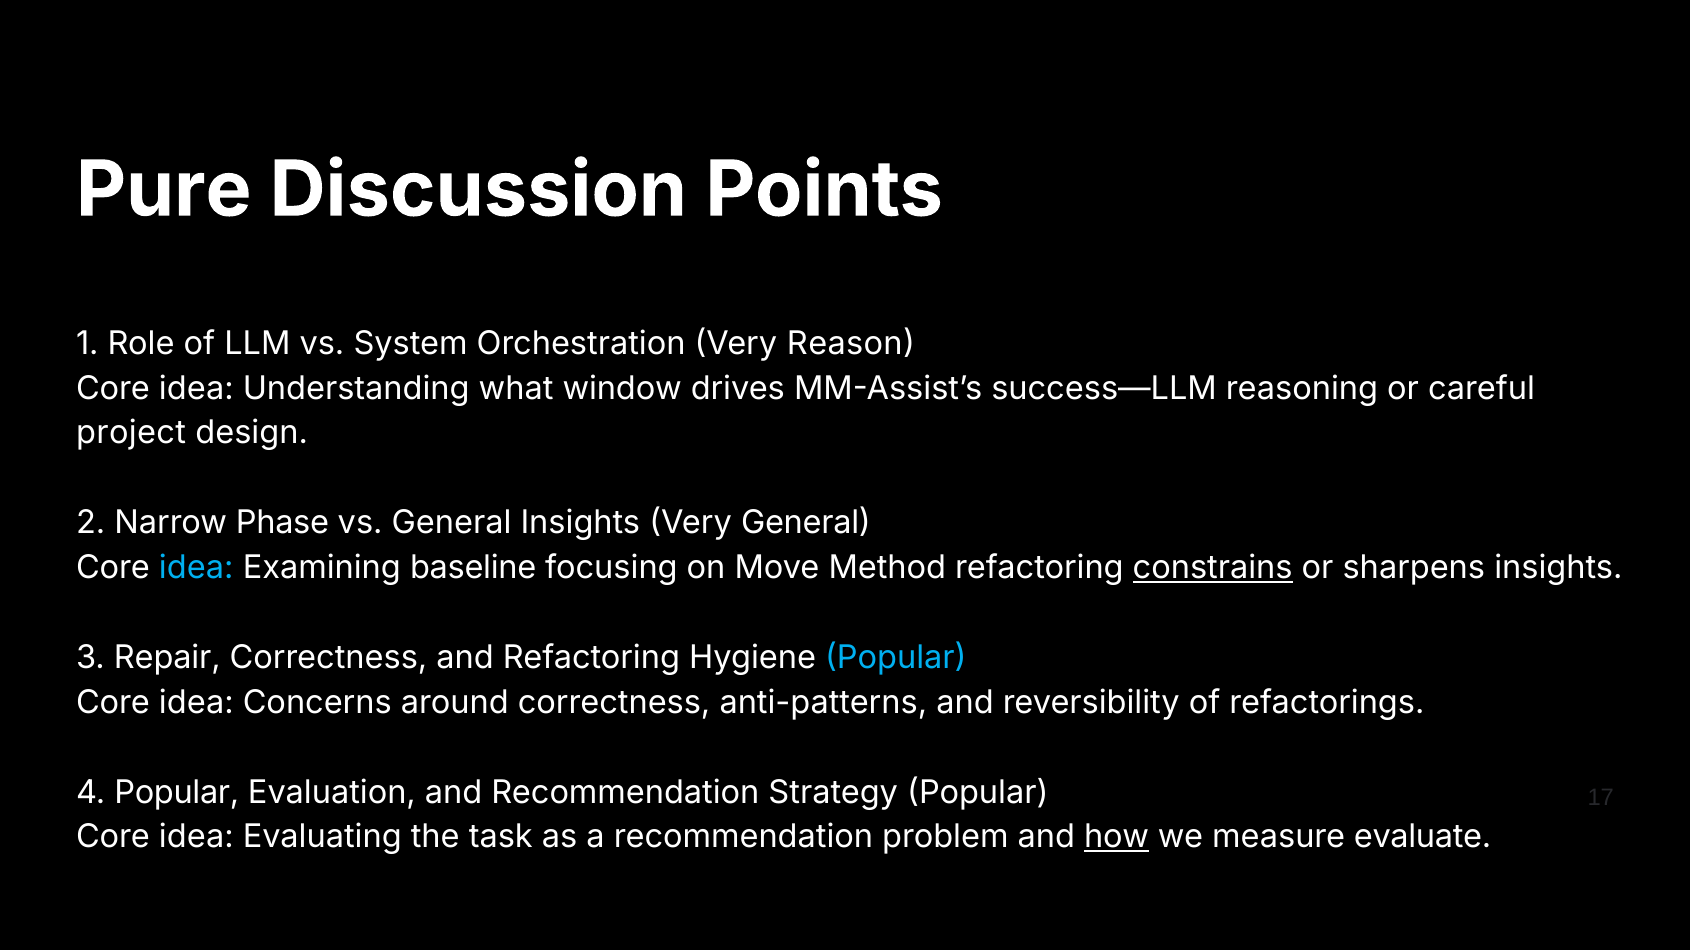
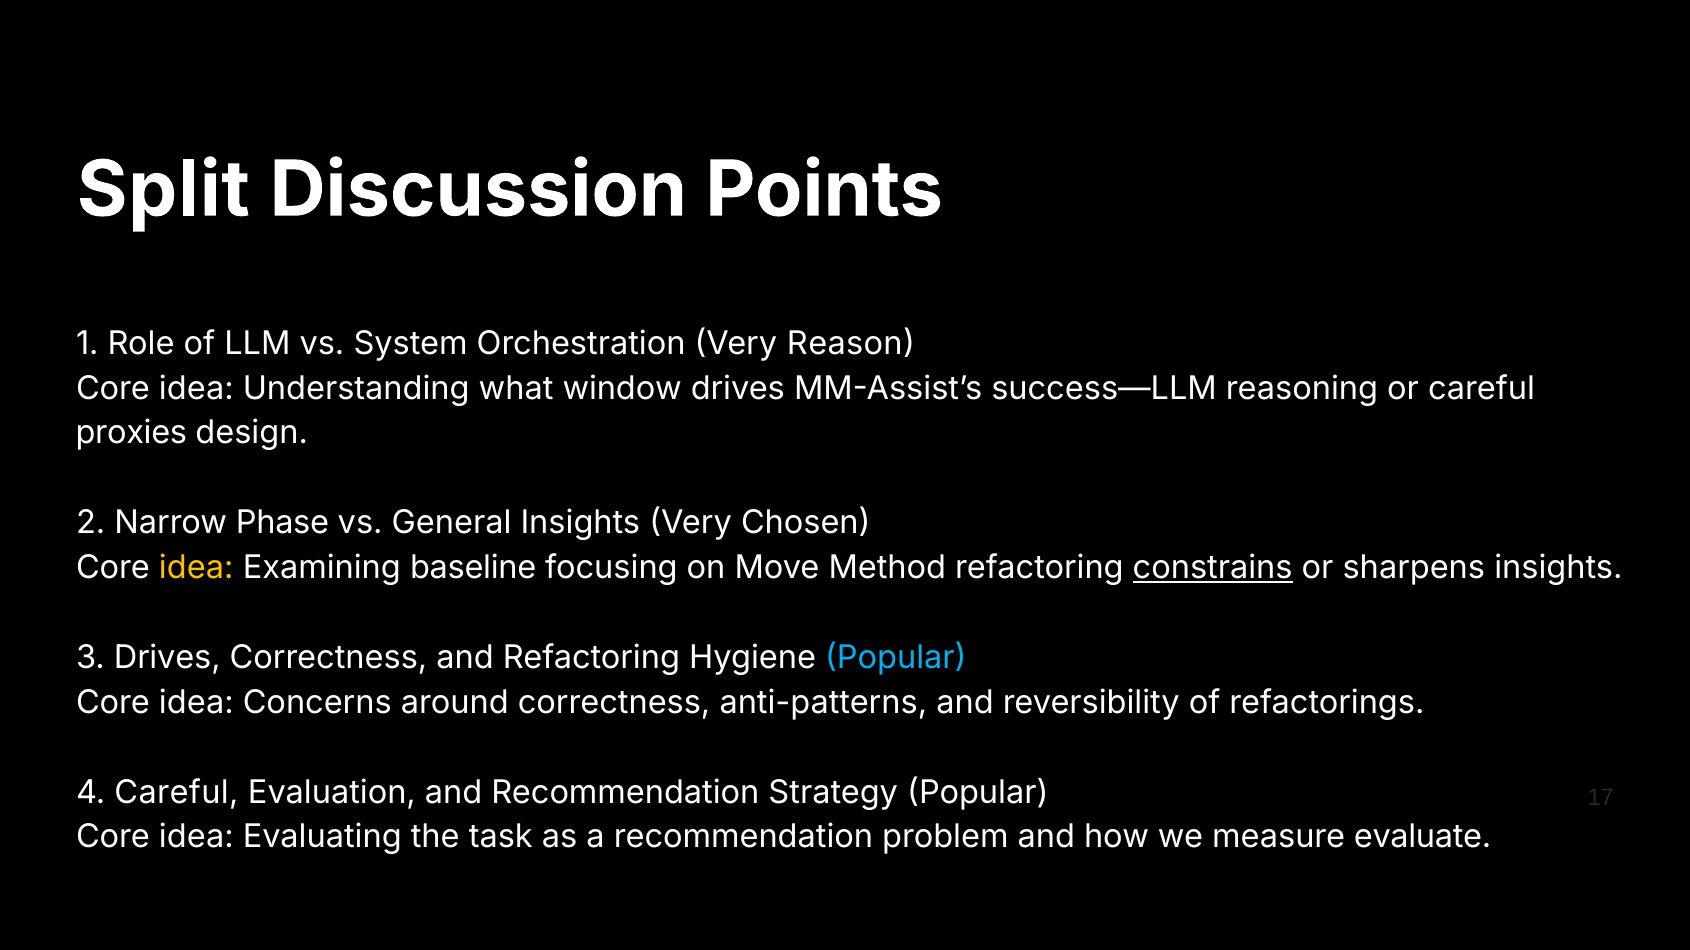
Pure: Pure -> Split
project: project -> proxies
Very General: General -> Chosen
idea at (196, 568) colour: light blue -> yellow
3 Repair: Repair -> Drives
4 Popular: Popular -> Careful
how underline: present -> none
